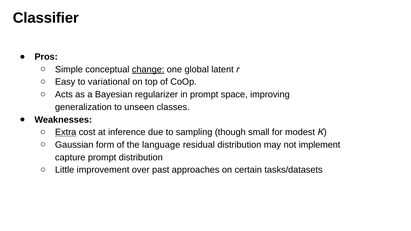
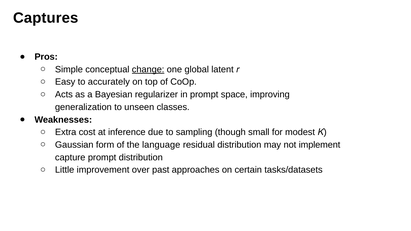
Classifier: Classifier -> Captures
variational: variational -> accurately
Extra underline: present -> none
